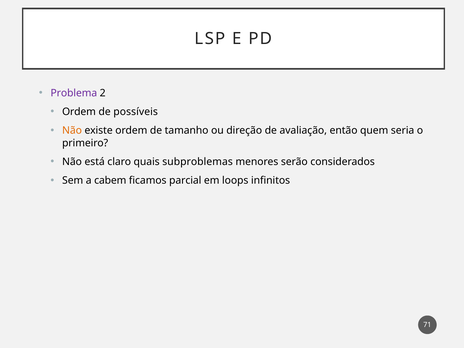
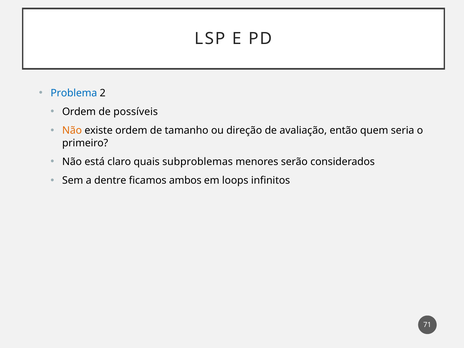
Problema colour: purple -> blue
cabem: cabem -> dentre
parcial: parcial -> ambos
